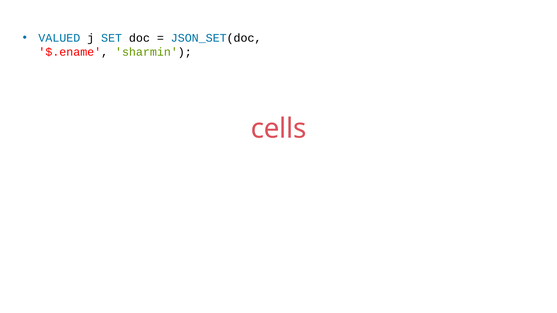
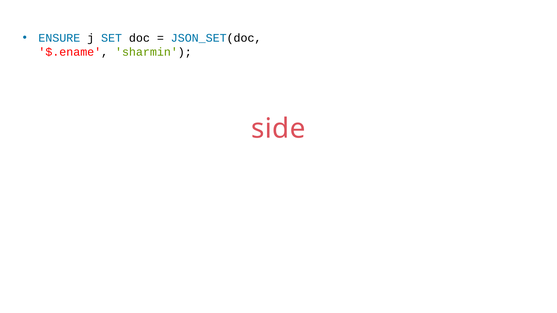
VALUED: VALUED -> ENSURE
cells: cells -> side
